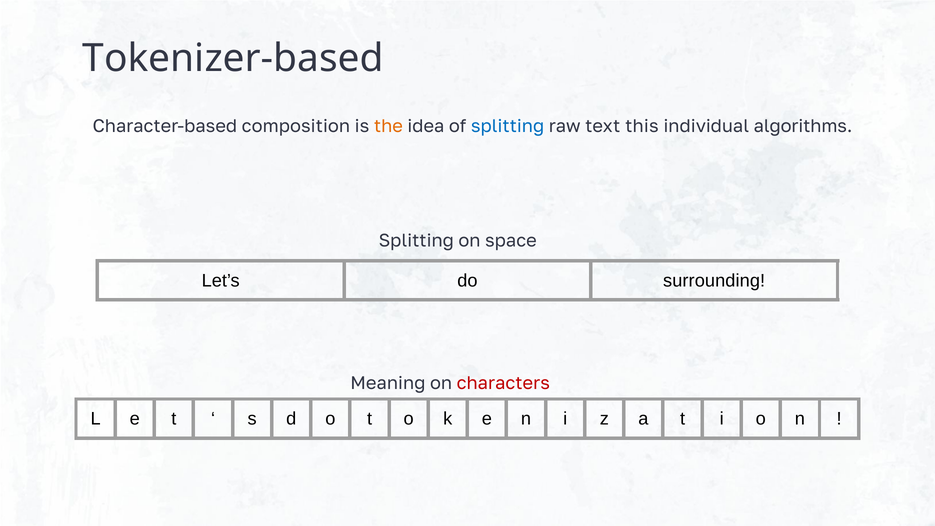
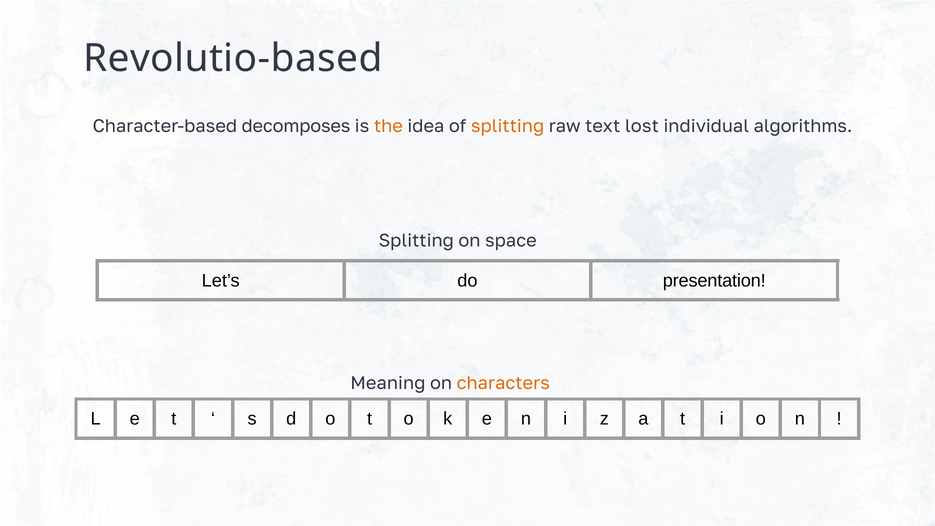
Tokenizer-based: Tokenizer-based -> Revolutio-based
composition: composition -> decomposes
splitting at (508, 126) colour: blue -> orange
this: this -> lost
surrounding: surrounding -> presentation
characters colour: red -> orange
